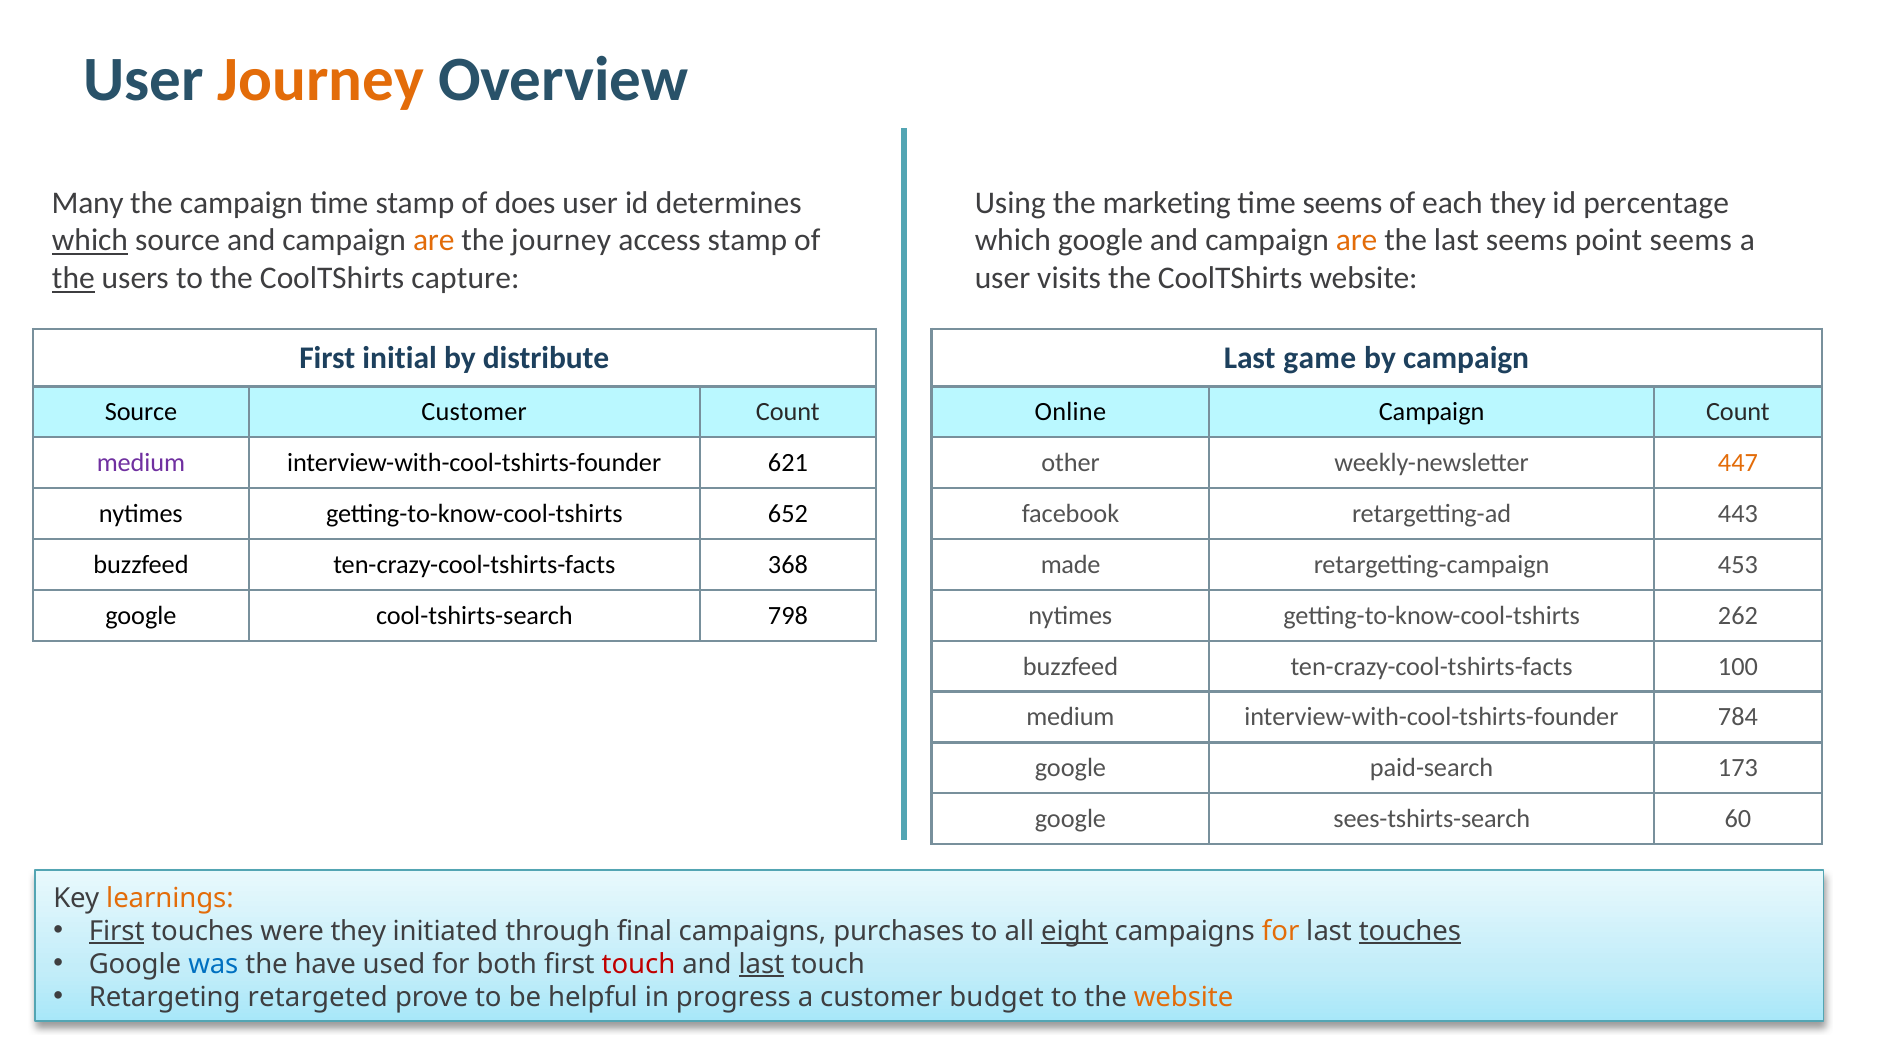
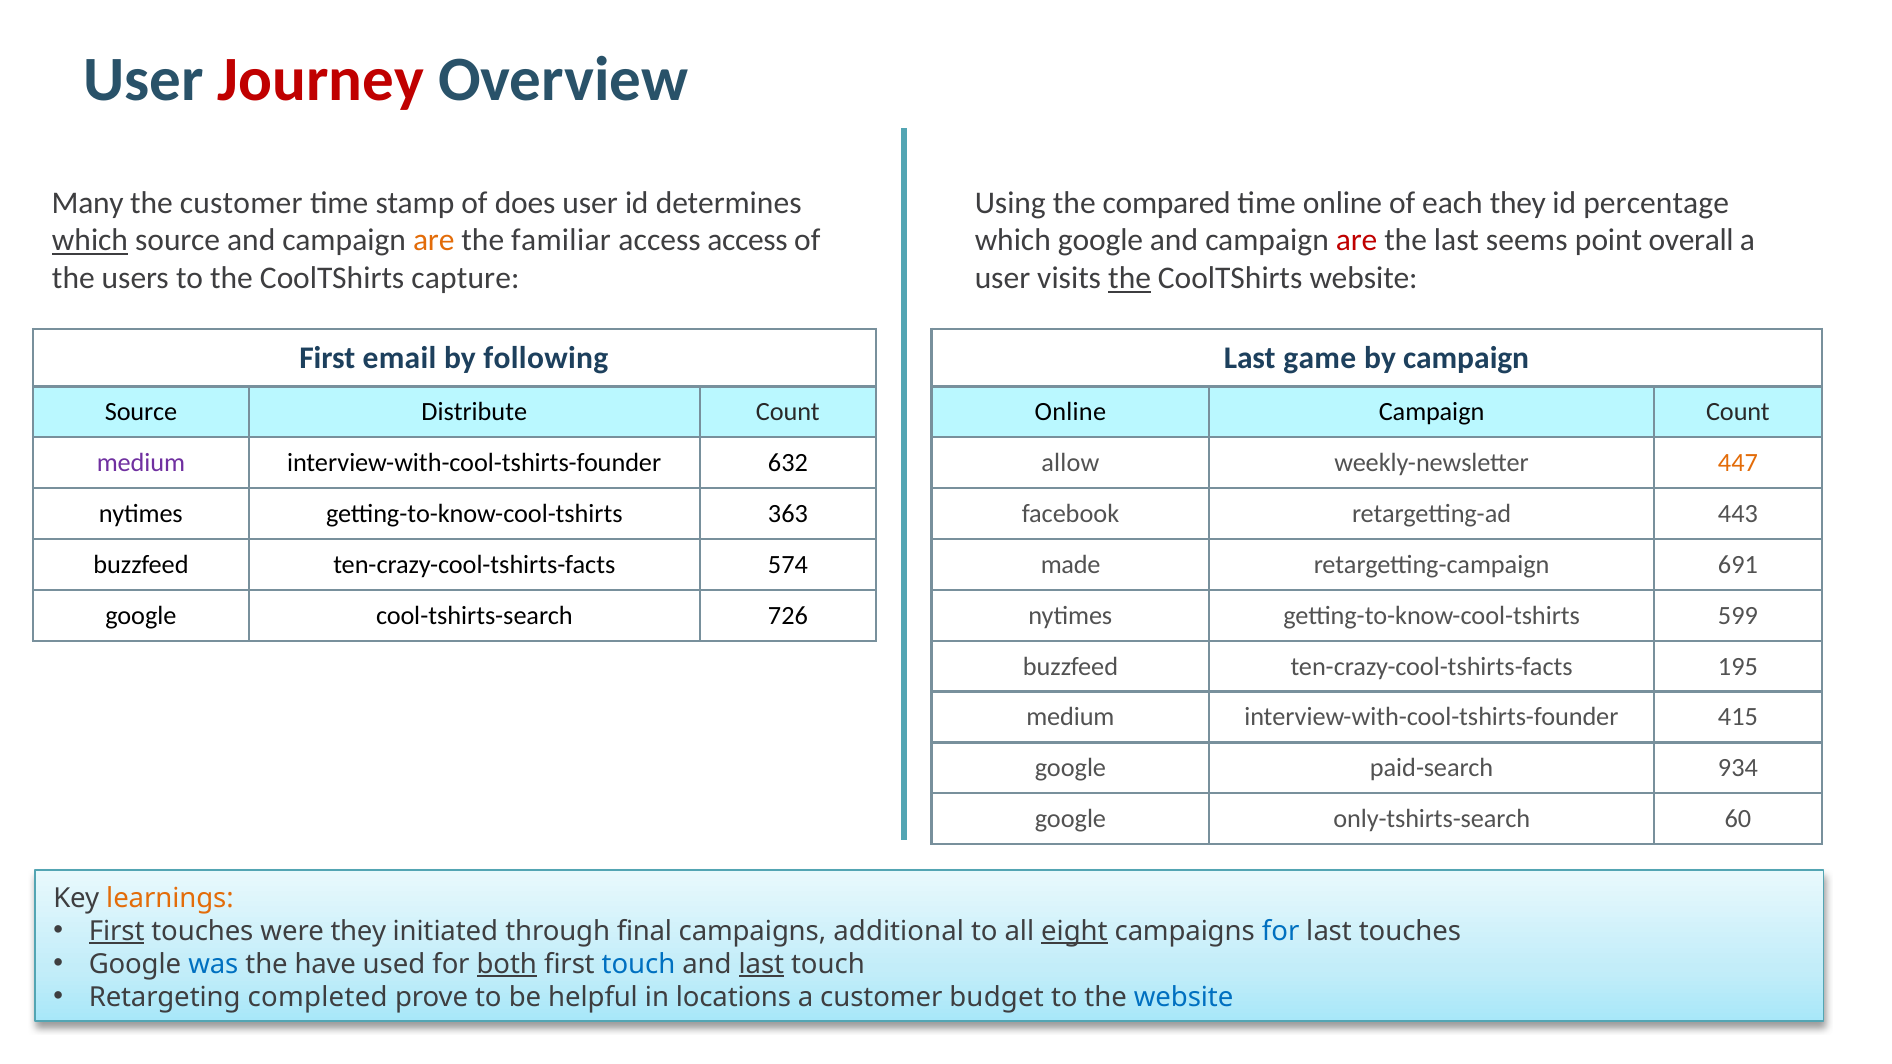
Journey at (321, 80) colour: orange -> red
the campaign: campaign -> customer
marketing: marketing -> compared
time seems: seems -> online
the journey: journey -> familiar
access stamp: stamp -> access
are at (1357, 241) colour: orange -> red
point seems: seems -> overall
the at (73, 278) underline: present -> none
the at (1130, 278) underline: none -> present
initial: initial -> email
distribute: distribute -> following
Source Customer: Customer -> Distribute
621: 621 -> 632
other: other -> allow
652: 652 -> 363
368: 368 -> 574
453: 453 -> 691
798: 798 -> 726
262: 262 -> 599
100: 100 -> 195
784: 784 -> 415
173: 173 -> 934
sees-tshirts-search: sees-tshirts-search -> only-tshirts-search
purchases: purchases -> additional
for at (1281, 931) colour: orange -> blue
touches at (1410, 931) underline: present -> none
both underline: none -> present
touch at (639, 965) colour: red -> blue
retargeted: retargeted -> completed
progress: progress -> locations
website at (1184, 998) colour: orange -> blue
